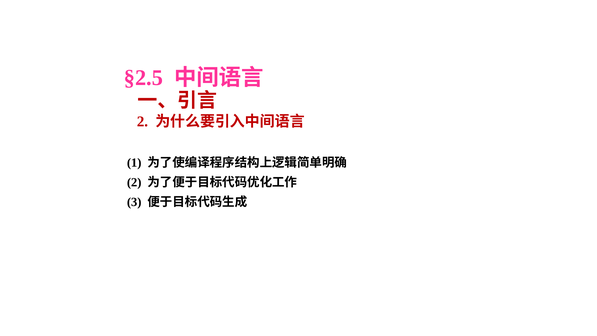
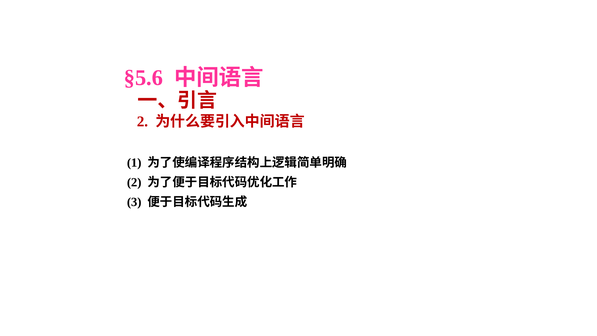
§2.5: §2.5 -> §5.6
